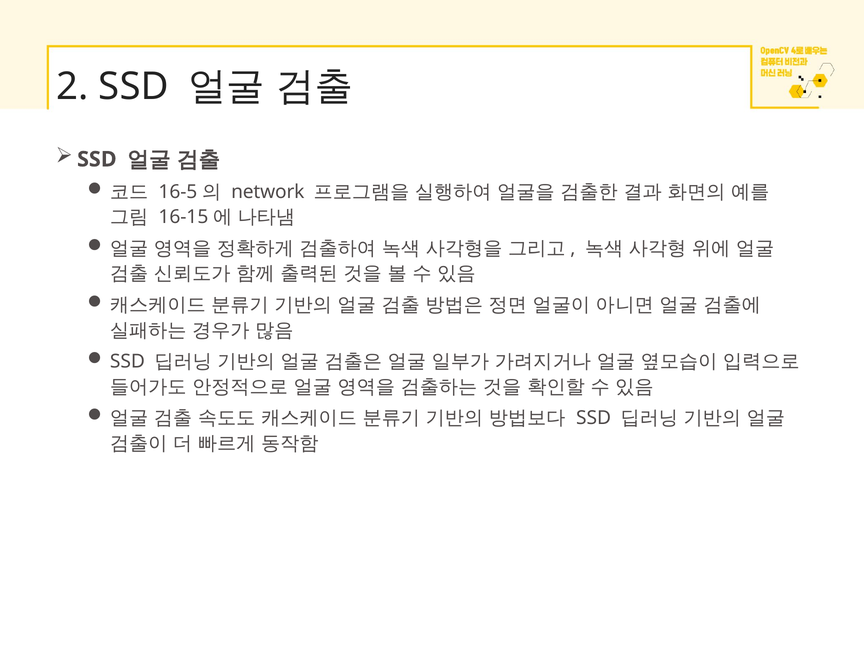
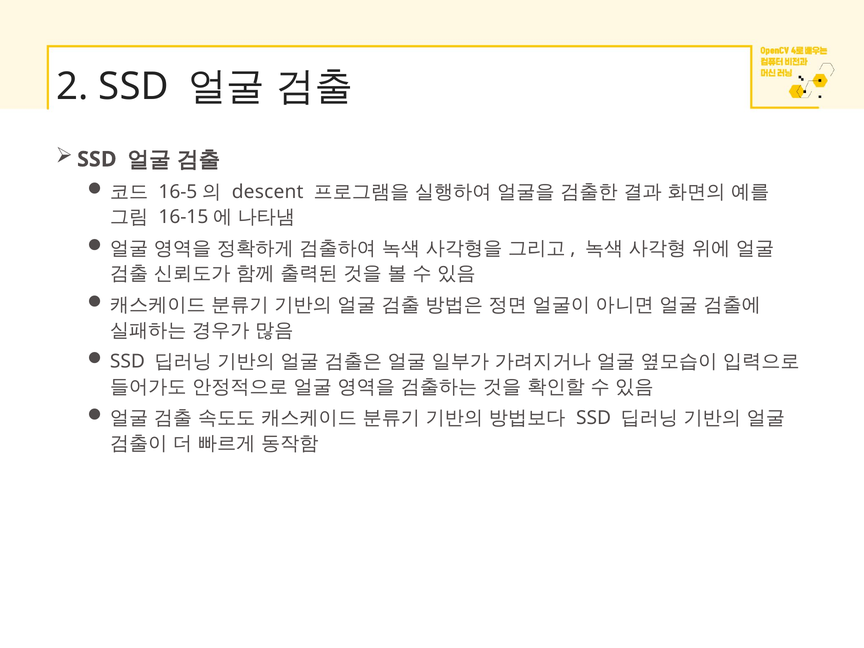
network: network -> descent
